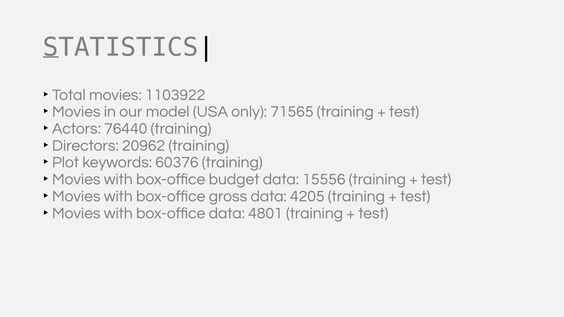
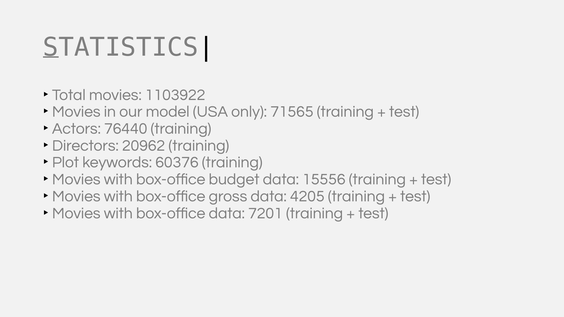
4801: 4801 -> 7201
